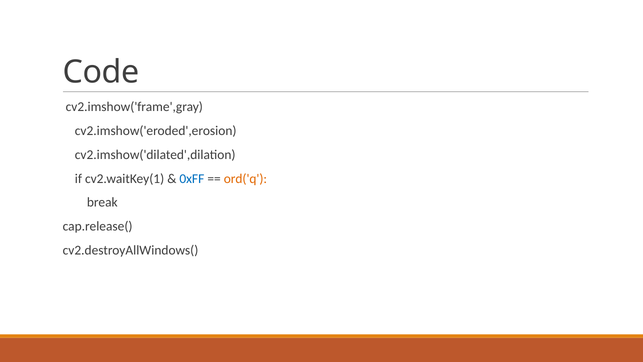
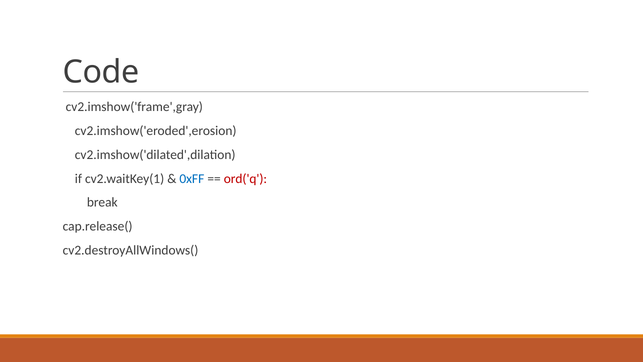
ord('q colour: orange -> red
